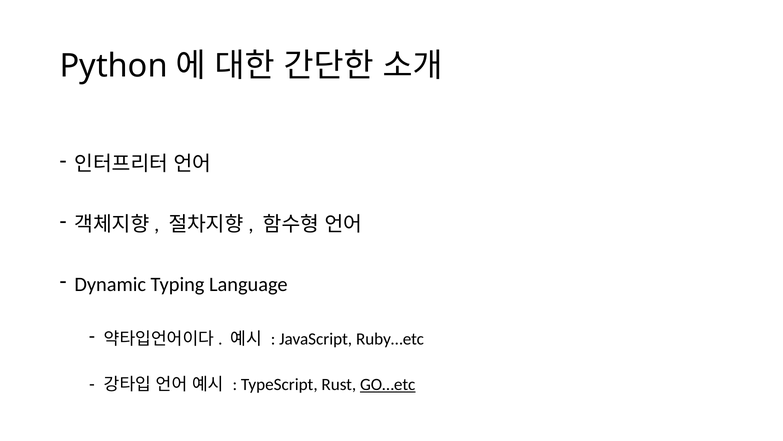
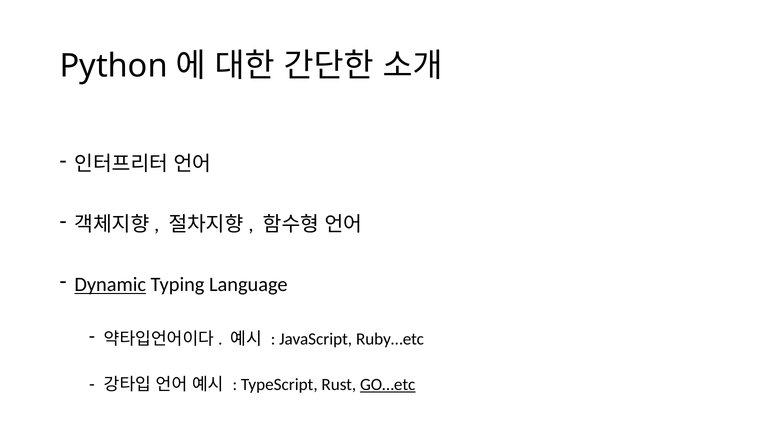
Dynamic underline: none -> present
